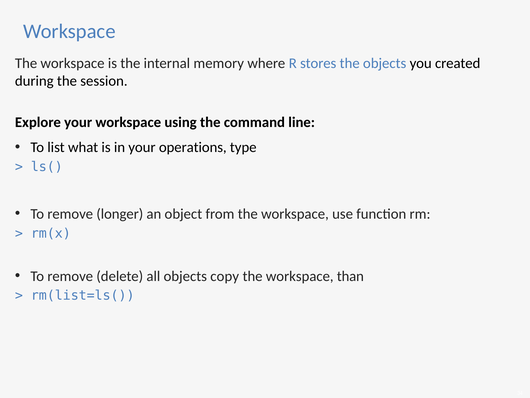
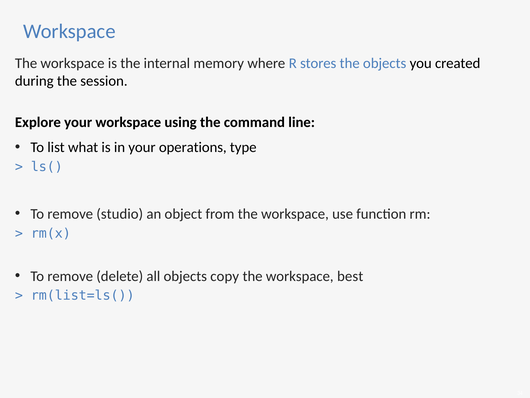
longer: longer -> studio
than: than -> best
